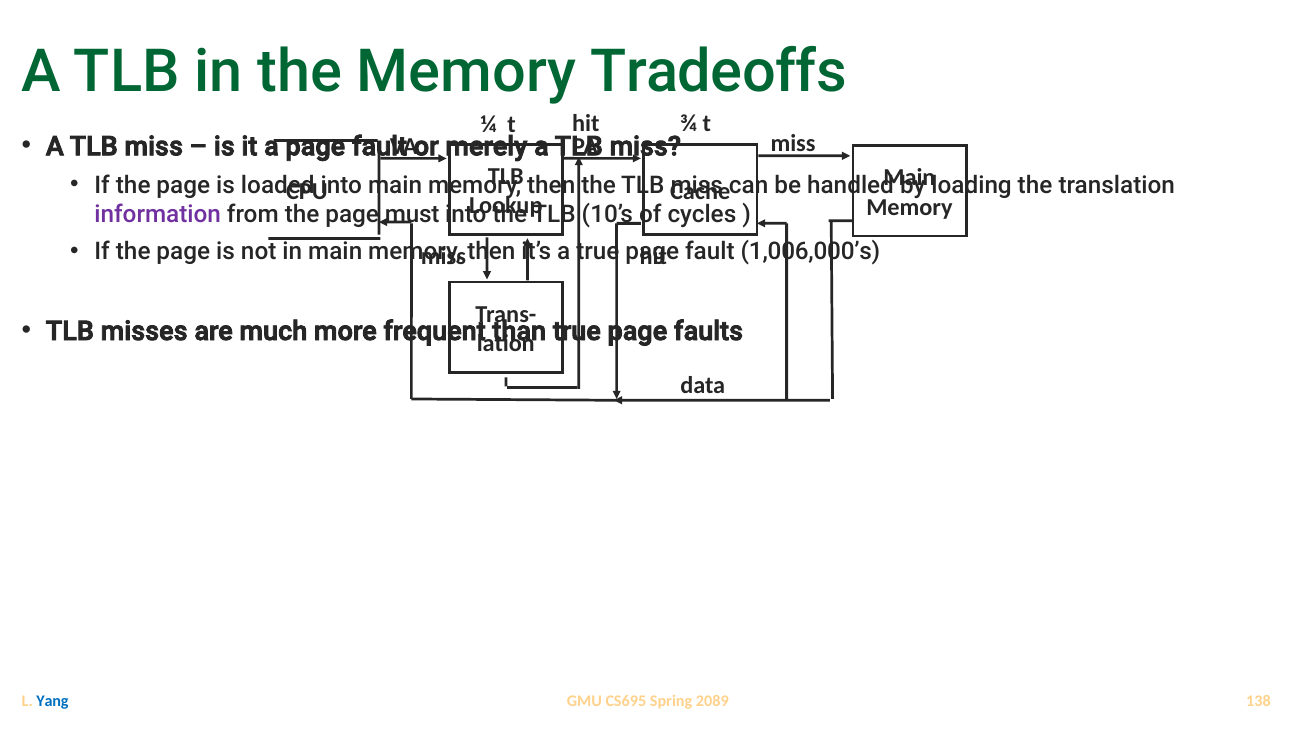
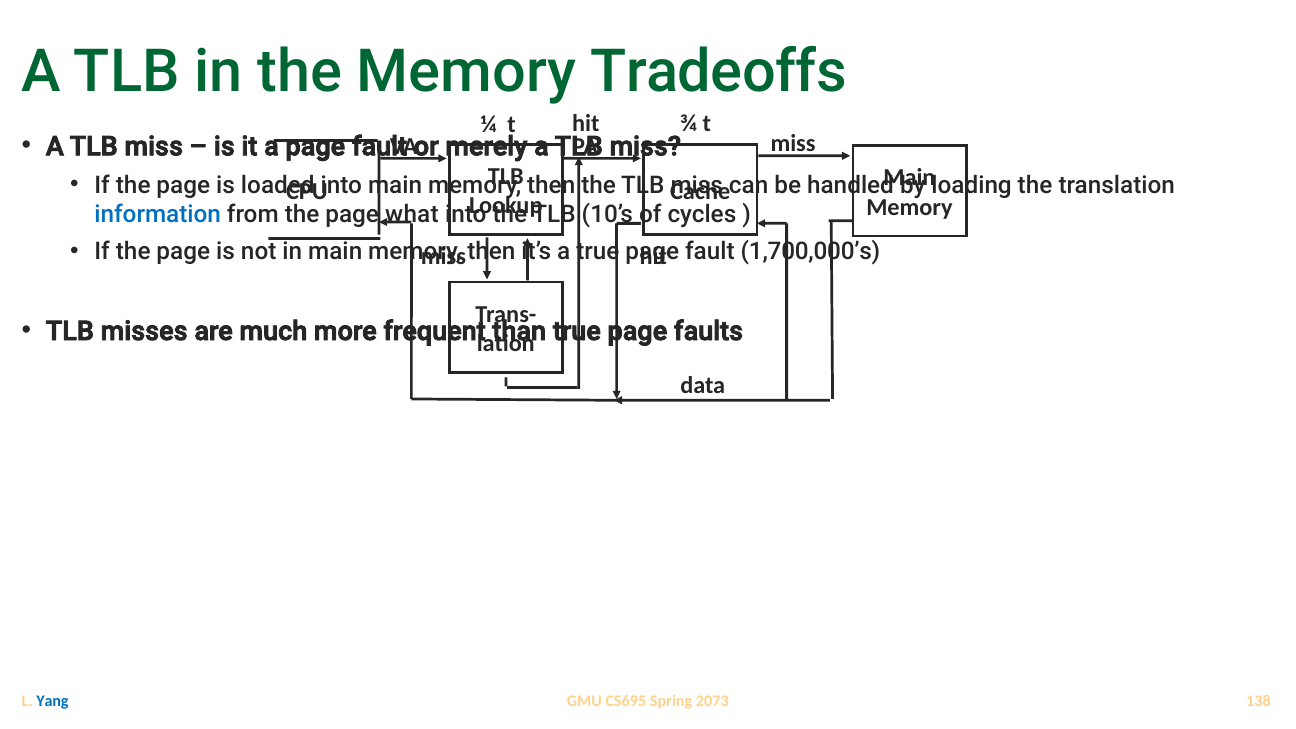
information colour: purple -> blue
must: must -> what
1,006,000’s: 1,006,000’s -> 1,700,000’s
2089: 2089 -> 2073
